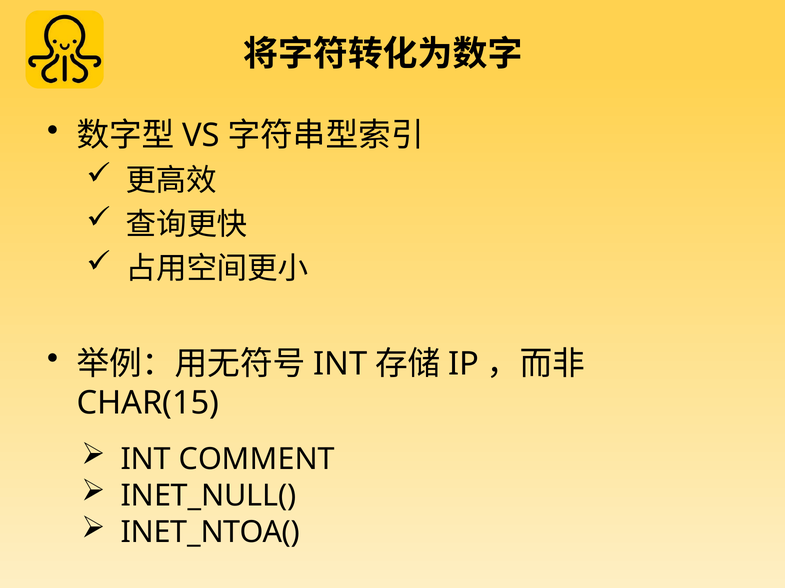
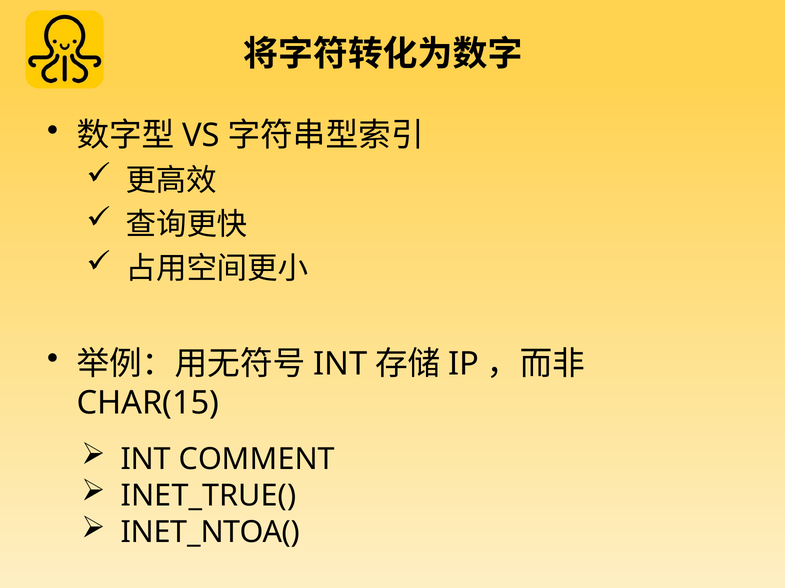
INET_NULL(: INET_NULL( -> INET_TRUE(
